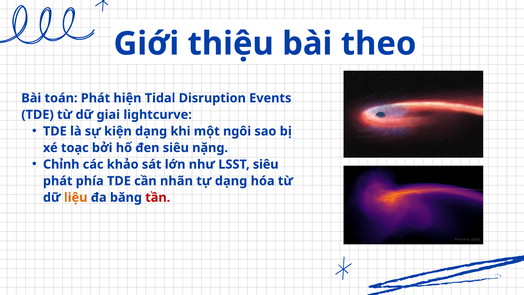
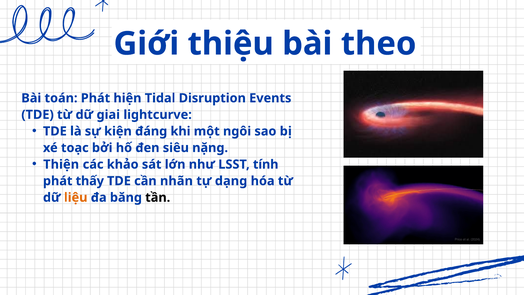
kiện dạng: dạng -> đáng
Chỉnh: Chỉnh -> Thiện
LSST siêu: siêu -> tính
phía: phía -> thấy
tần colour: red -> black
